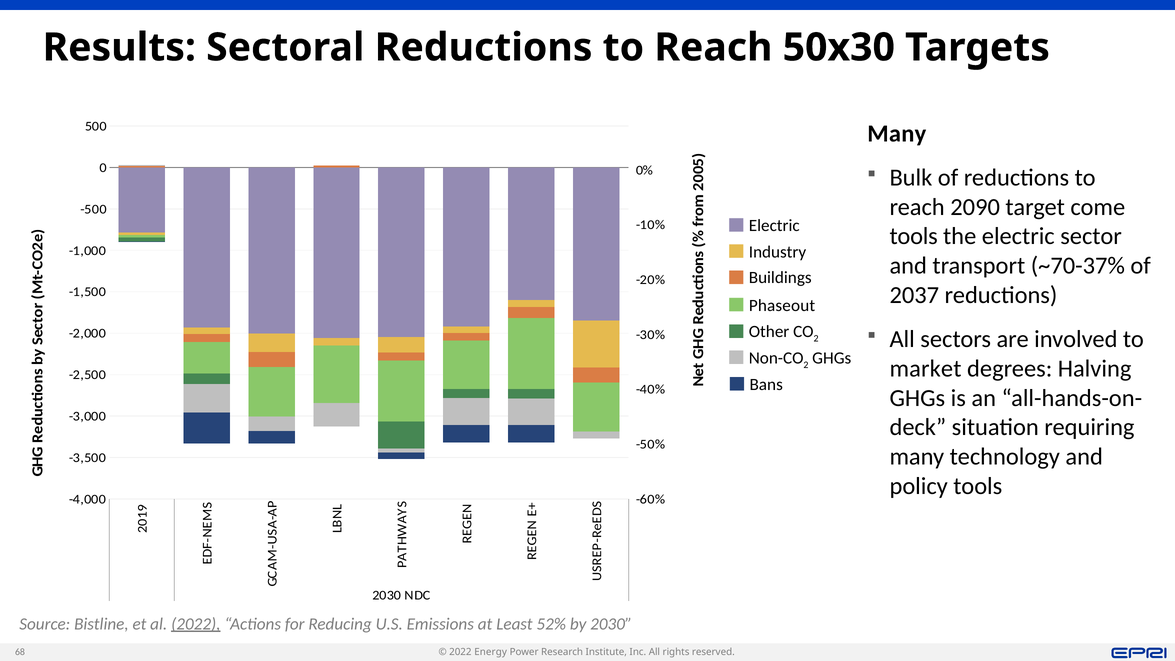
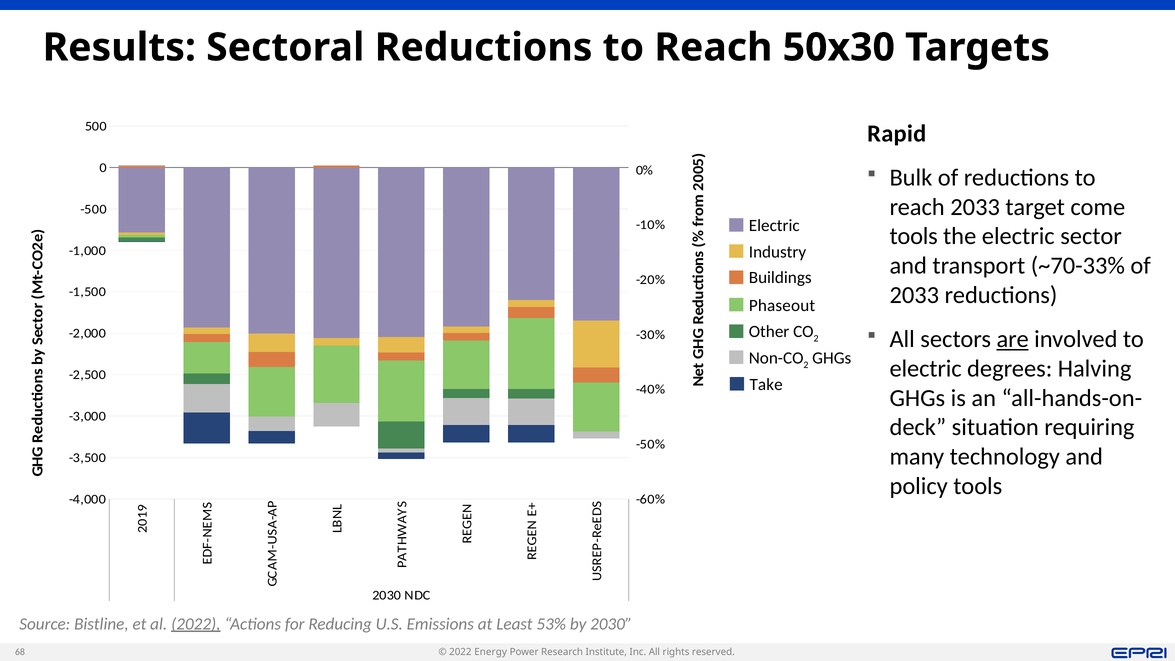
Many at (897, 134): Many -> Rapid
reach 2090: 2090 -> 2033
~70-37%: ~70-37% -> ~70-33%
2037 at (914, 295): 2037 -> 2033
are underline: none -> present
market at (925, 369): market -> electric
Bans: Bans -> Take
52%: 52% -> 53%
